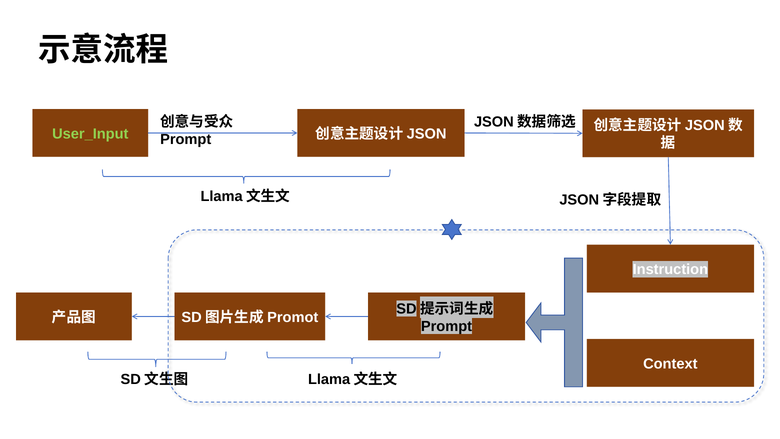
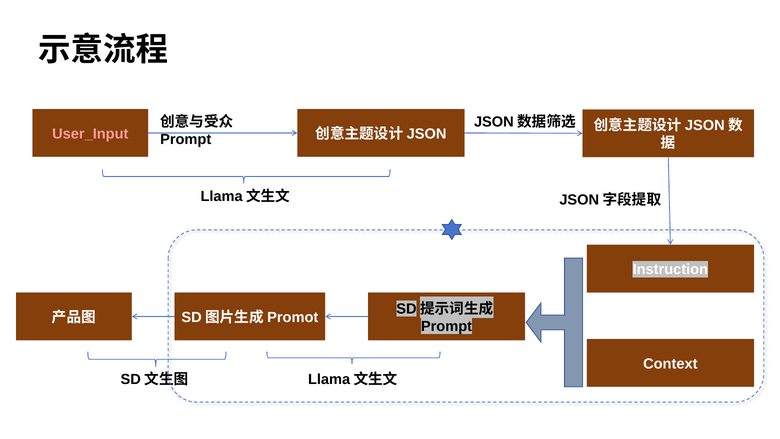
User_Input colour: light green -> pink
